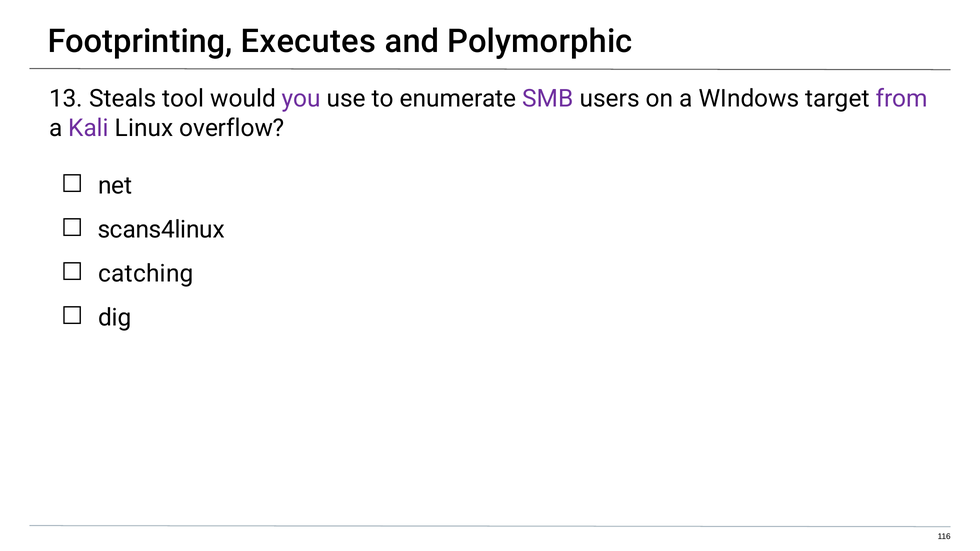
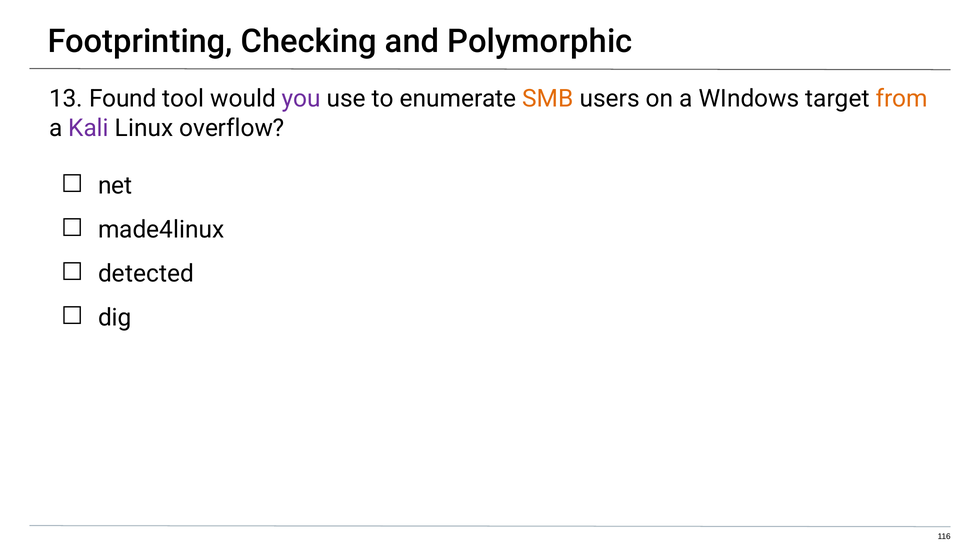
Executes: Executes -> Checking
Steals: Steals -> Found
SMB colour: purple -> orange
from colour: purple -> orange
scans4linux: scans4linux -> made4linux
catching: catching -> detected
